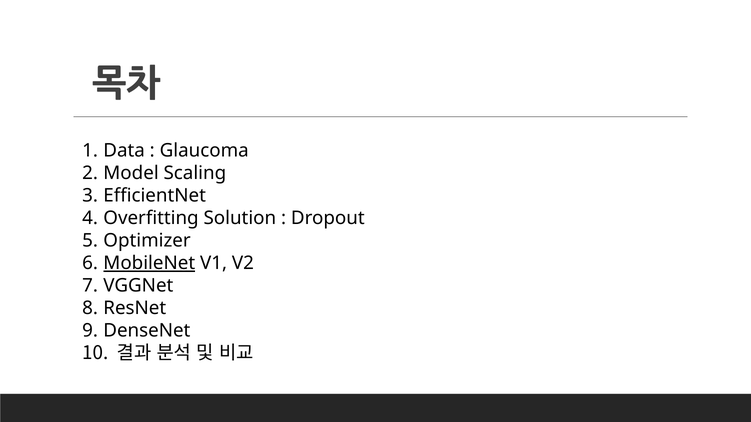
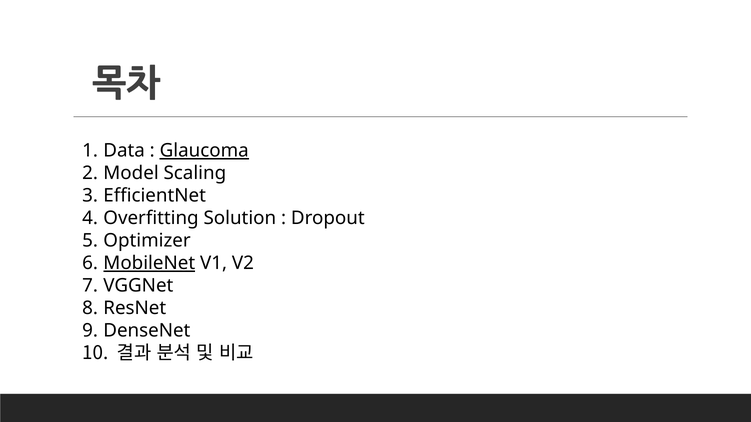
Glaucoma underline: none -> present
